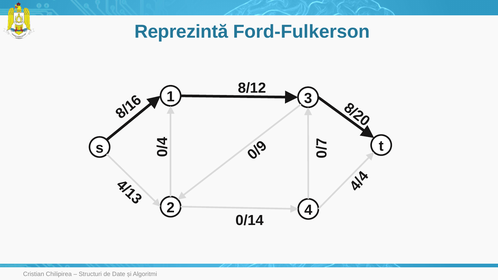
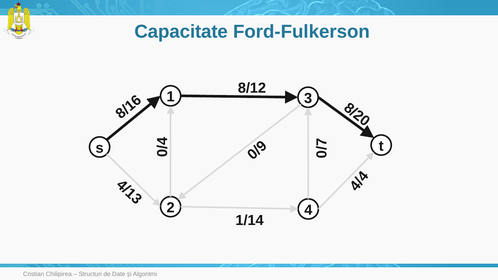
Reprezintă: Reprezintă -> Capacitate
0/14: 0/14 -> 1/14
